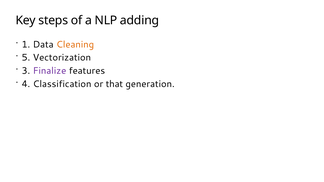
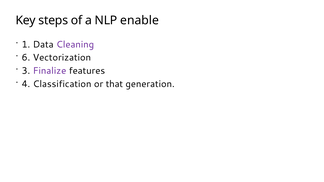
adding: adding -> enable
Cleaning colour: orange -> purple
5: 5 -> 6
